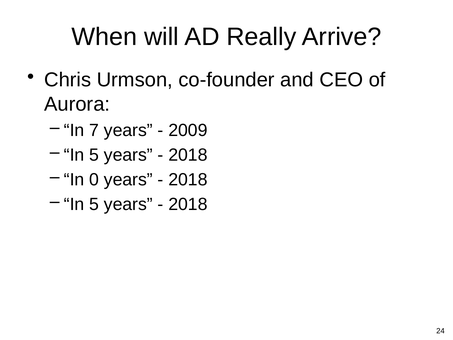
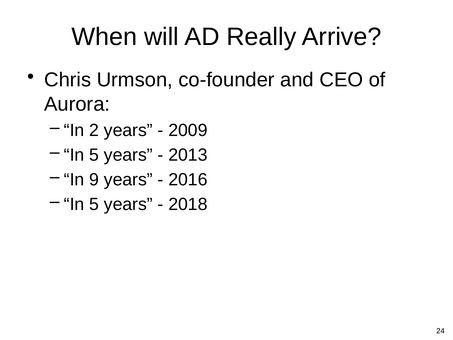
7: 7 -> 2
2018 at (188, 155): 2018 -> 2013
0: 0 -> 9
2018 at (188, 179): 2018 -> 2016
